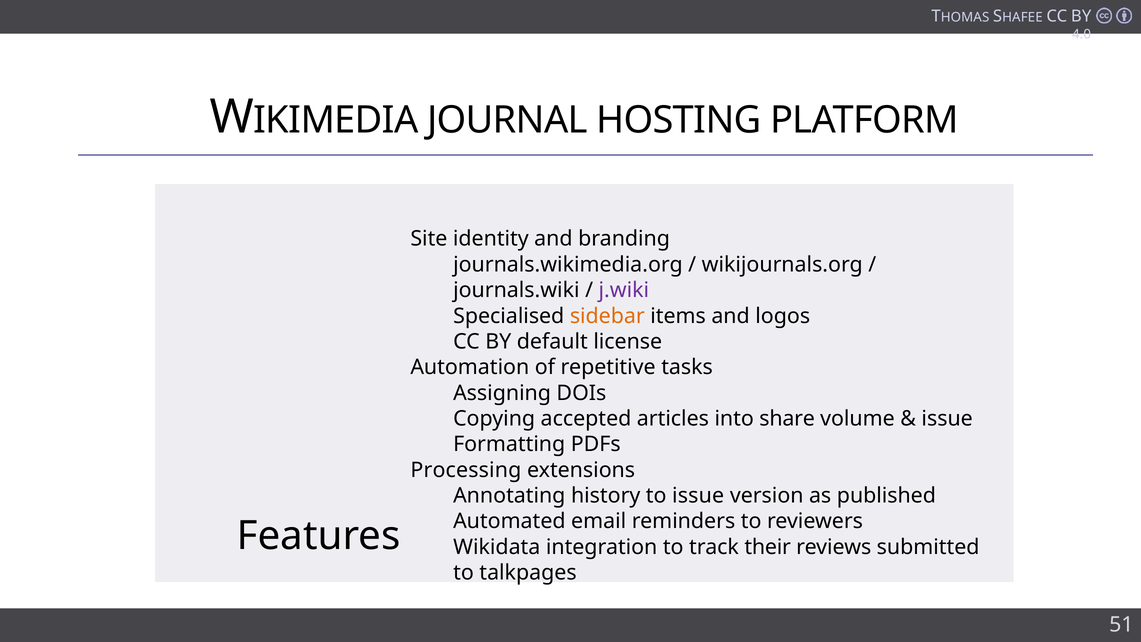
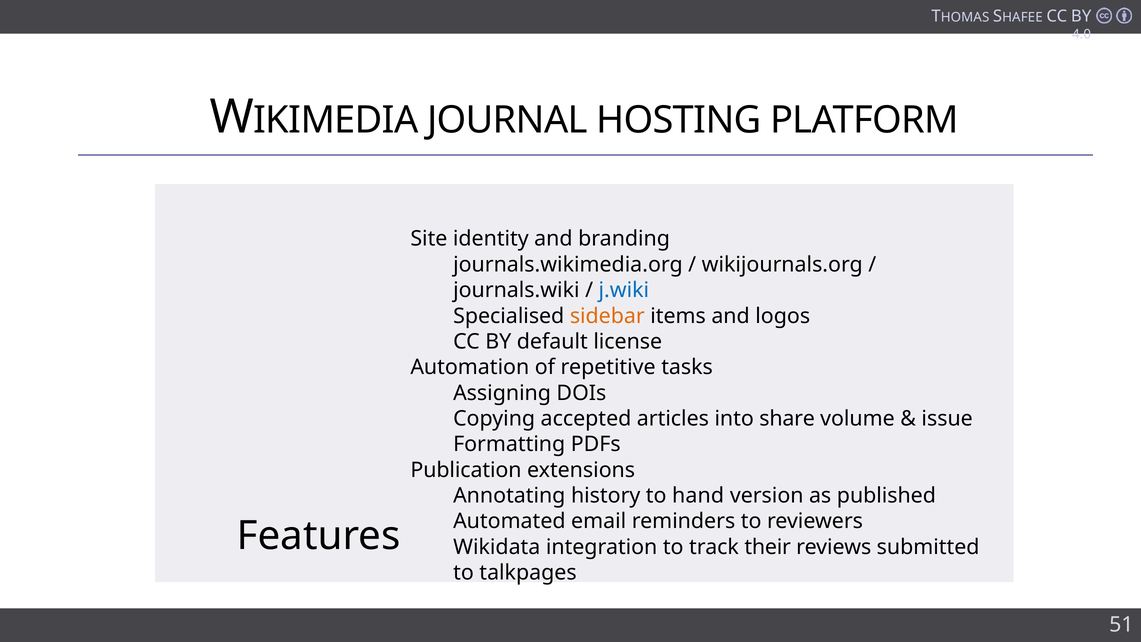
j.wiki colour: purple -> blue
Processing: Processing -> Publication
to issue: issue -> hand
